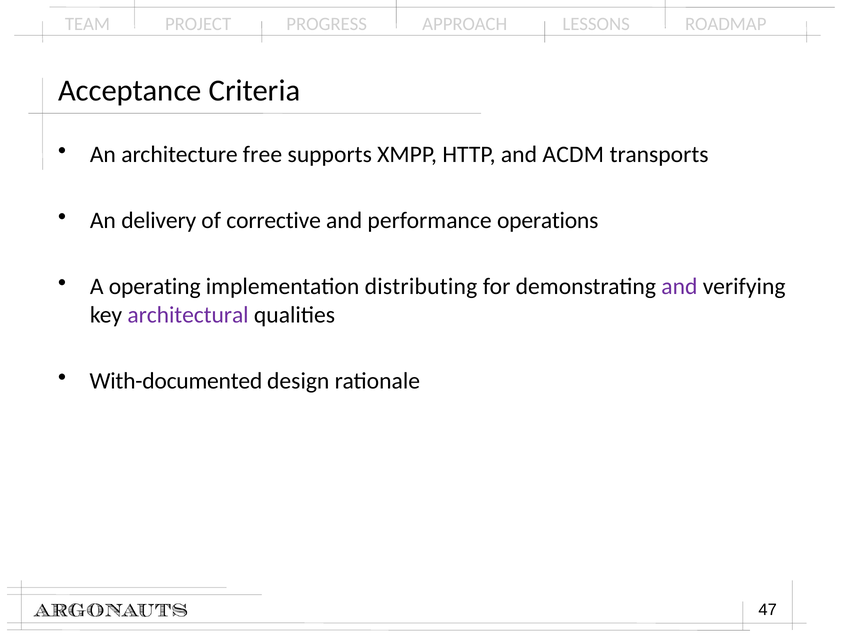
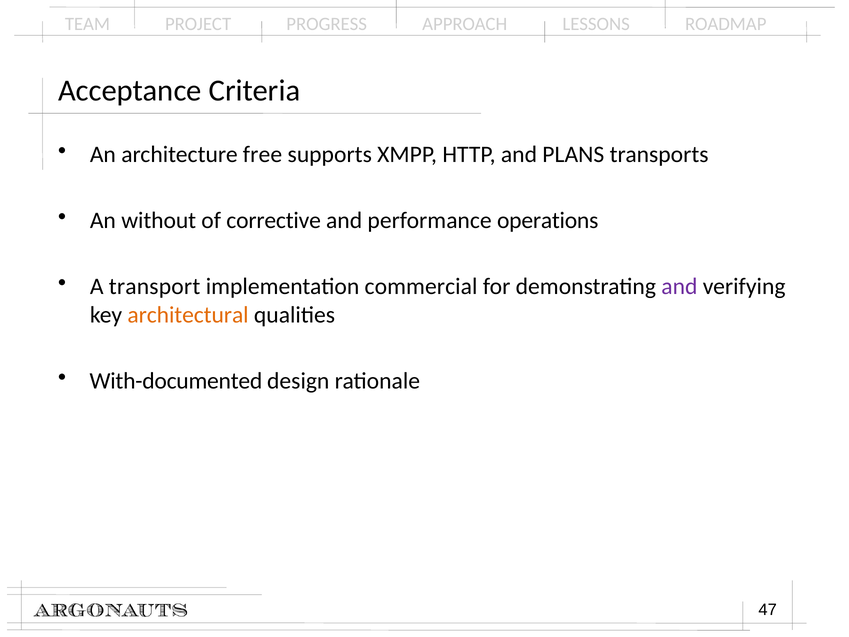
ACDM: ACDM -> PLANS
delivery: delivery -> without
operating: operating -> transport
distributing: distributing -> commercial
architectural colour: purple -> orange
